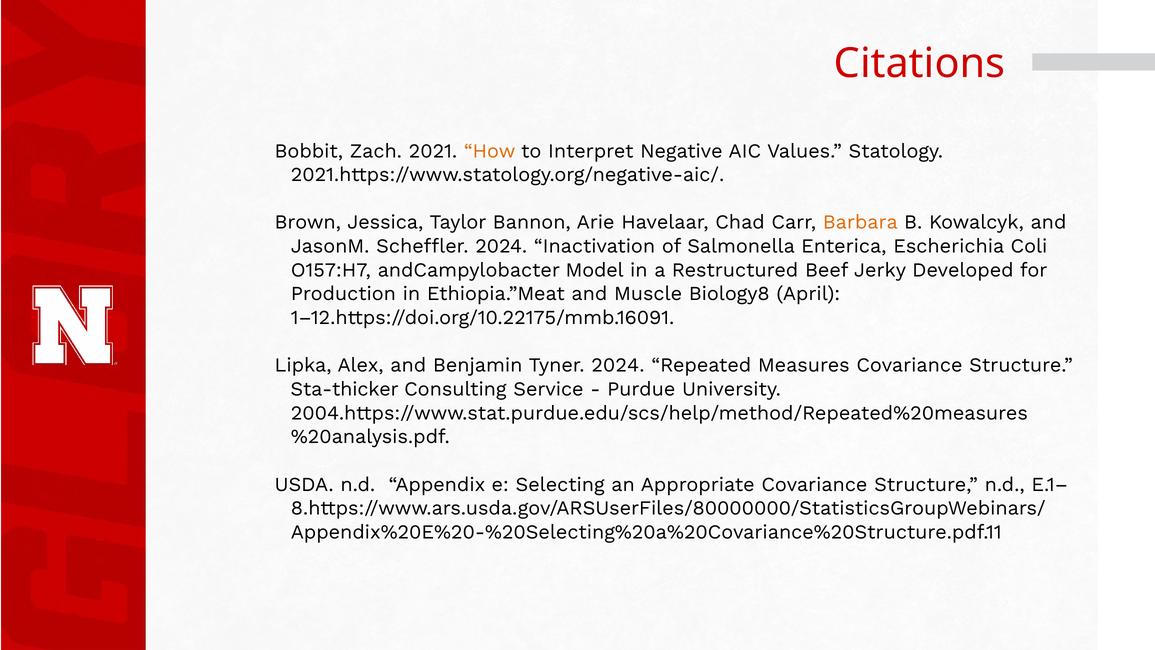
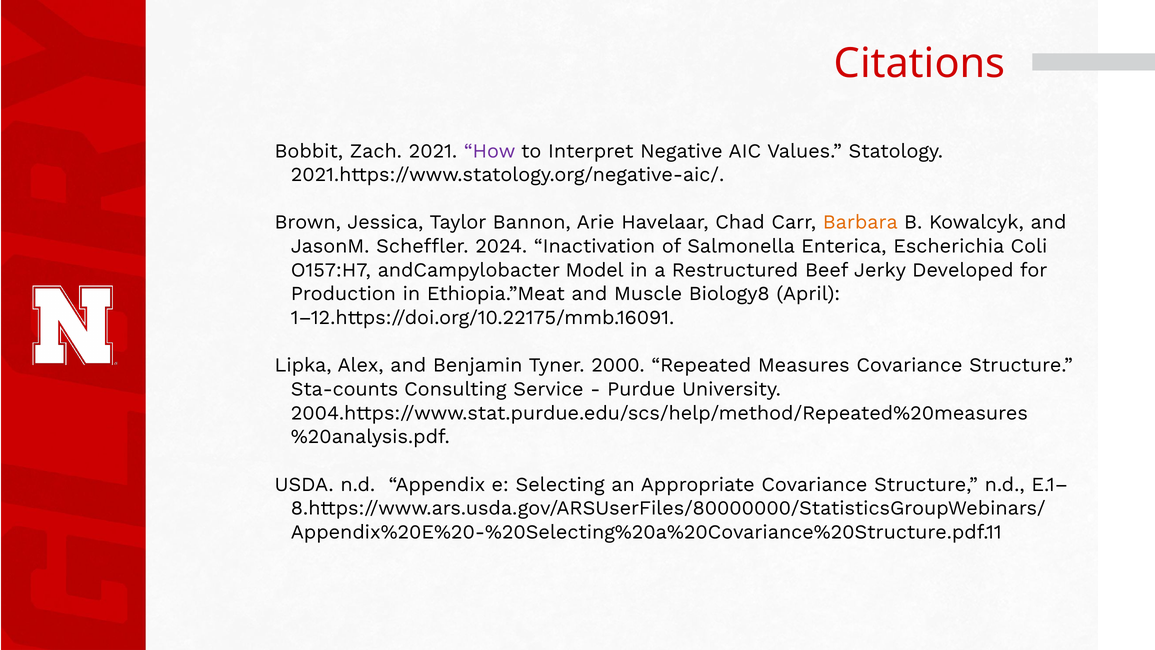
How colour: orange -> purple
Tyner 2024: 2024 -> 2000
Sta-thicker: Sta-thicker -> Sta-counts
